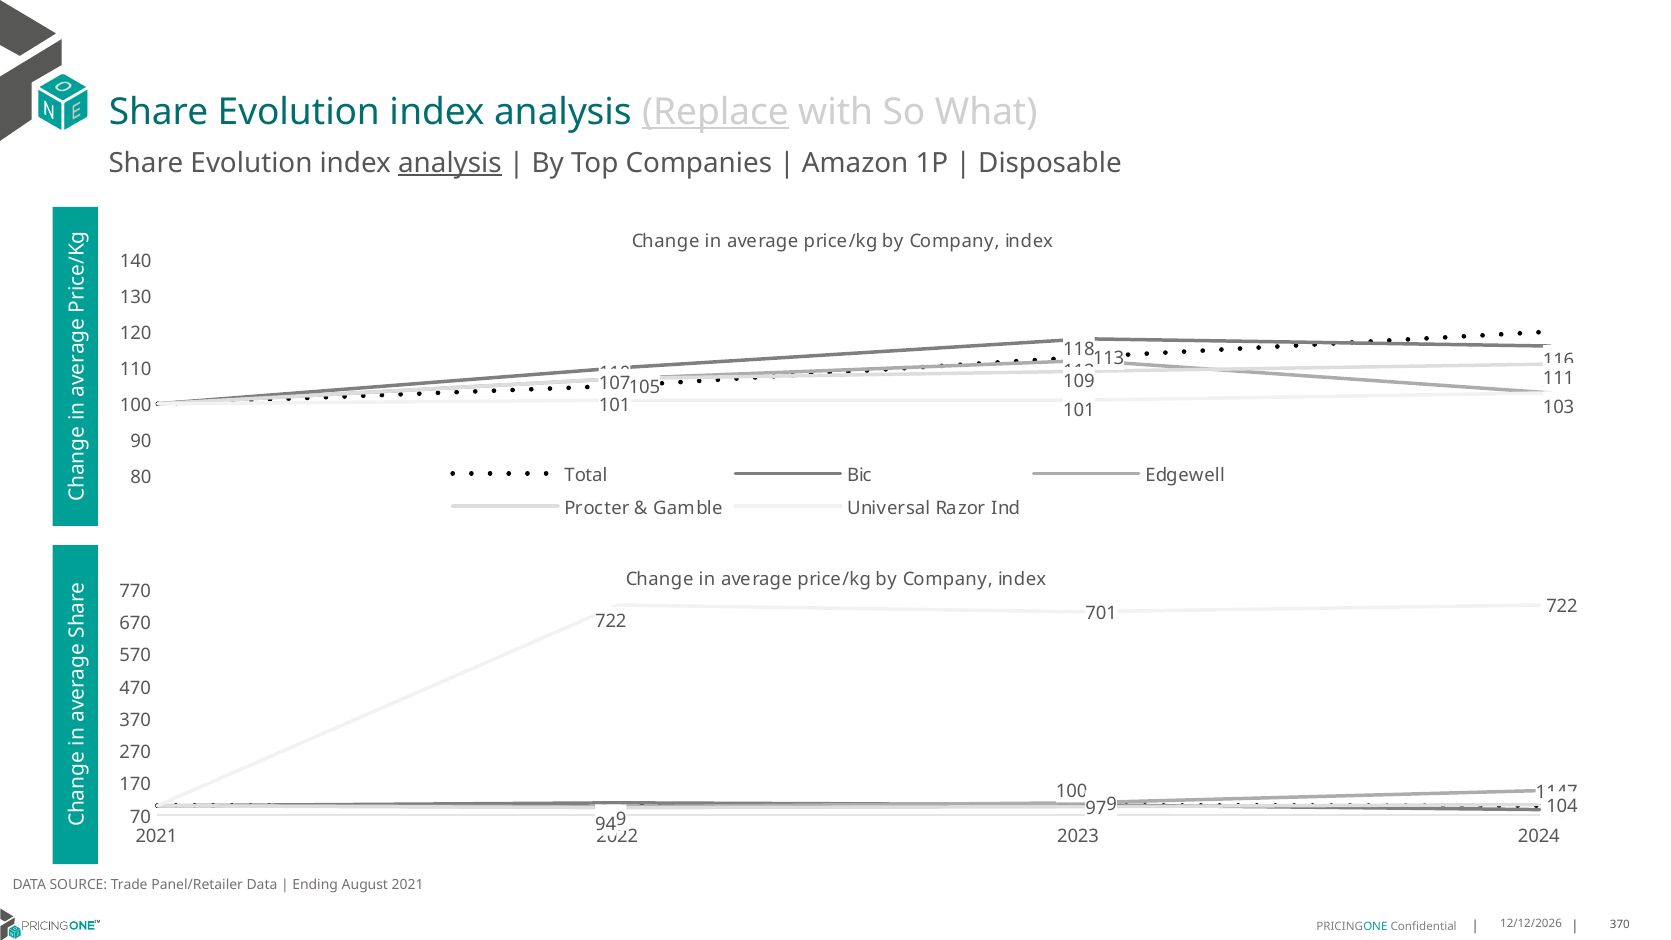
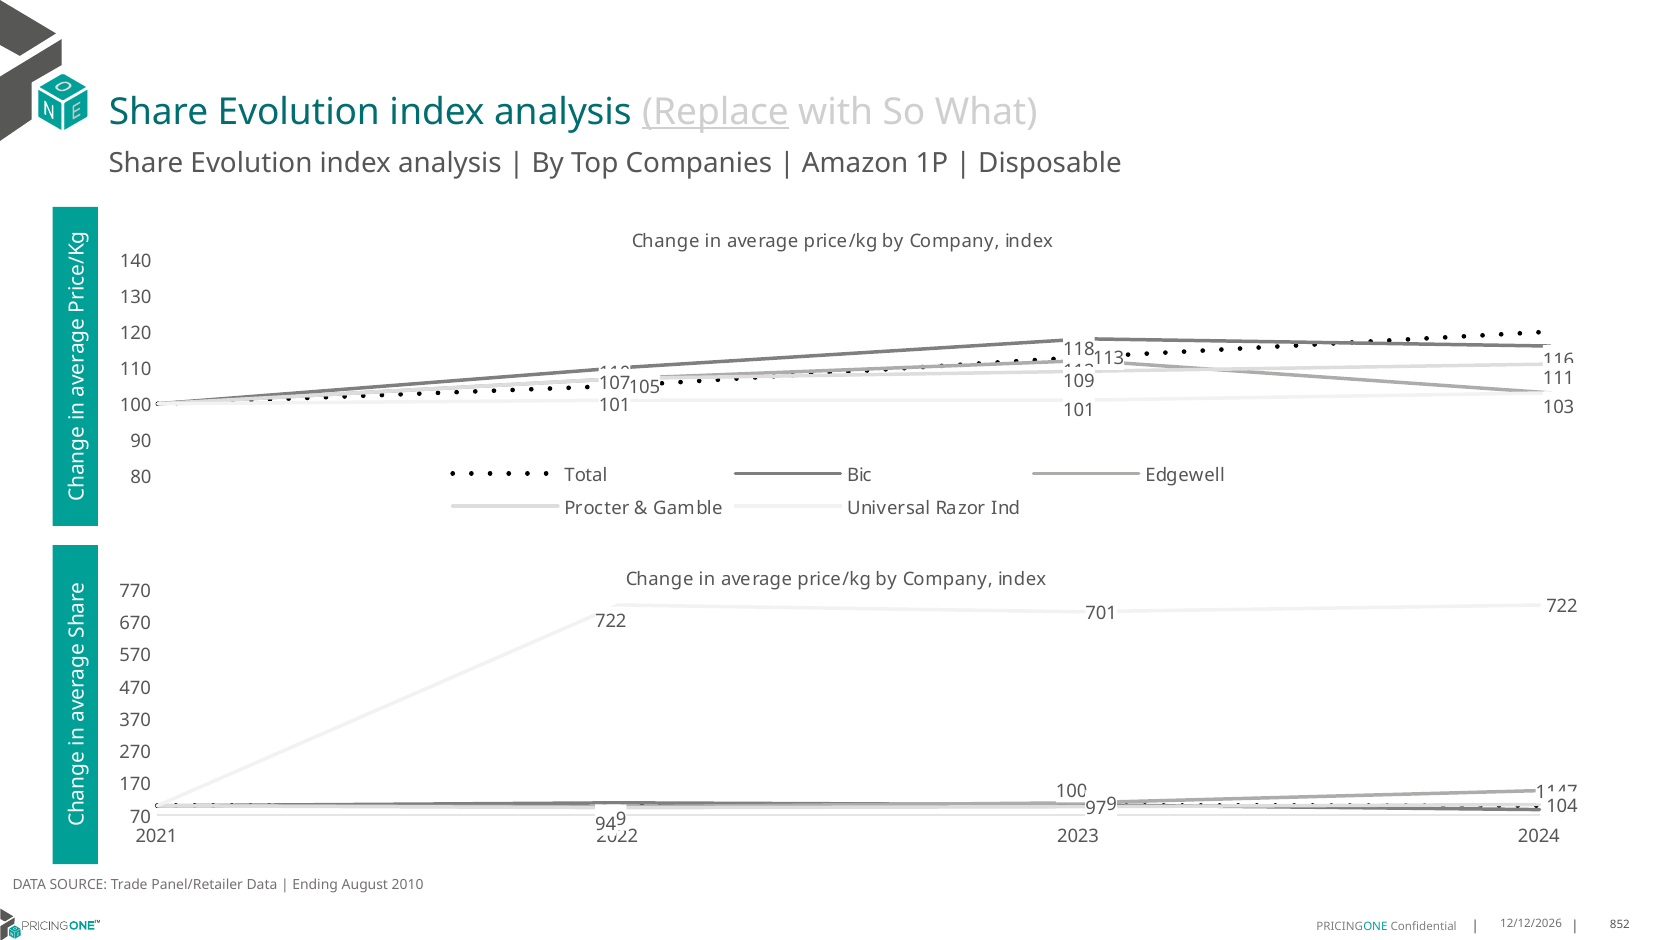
analysis at (450, 163) underline: present -> none
August 2021: 2021 -> 2010
370 at (1620, 924): 370 -> 852
